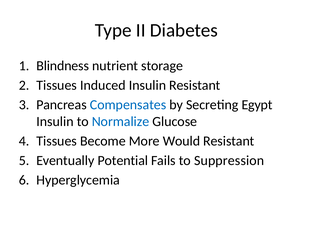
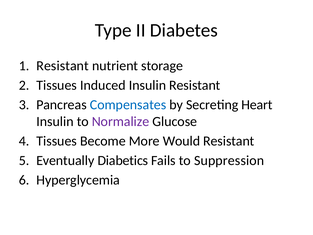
Blindness at (63, 66): Blindness -> Resistant
Egypt: Egypt -> Heart
Normalize colour: blue -> purple
Potential: Potential -> Diabetics
